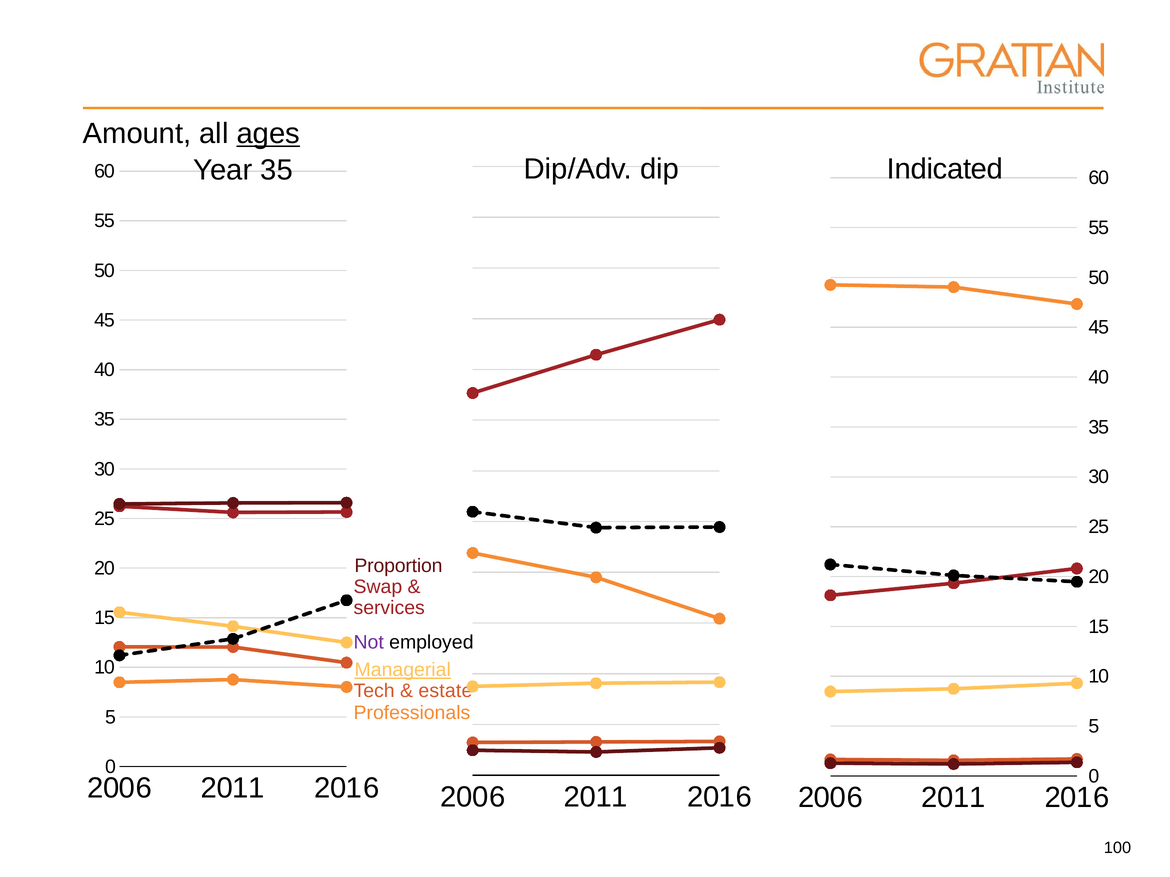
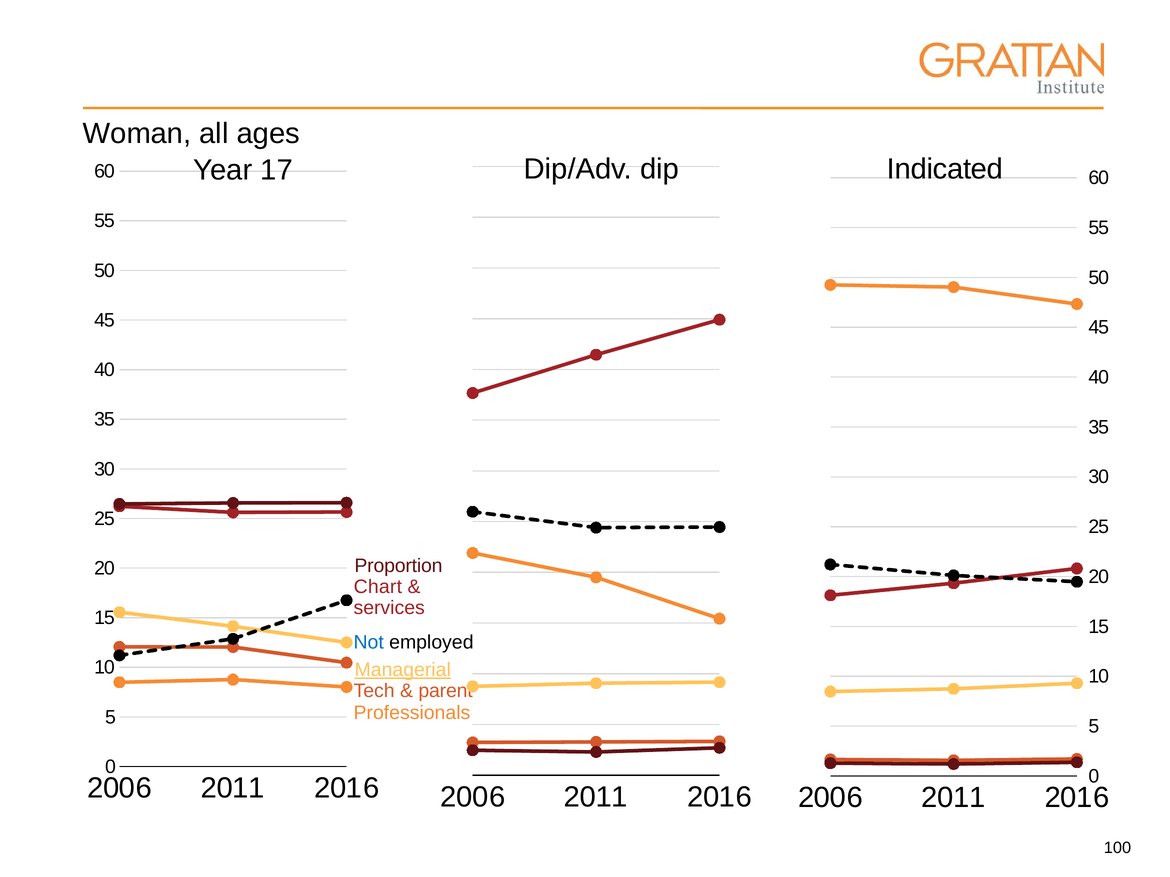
Amount: Amount -> Woman
ages underline: present -> none
Year 35: 35 -> 17
Swap: Swap -> Chart
Not colour: purple -> blue
estate: estate -> parent
